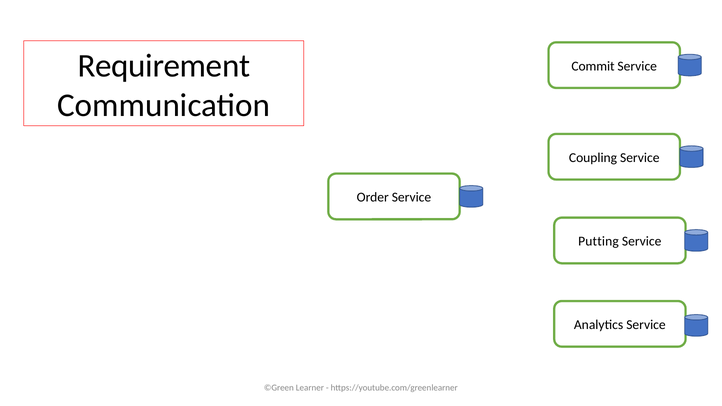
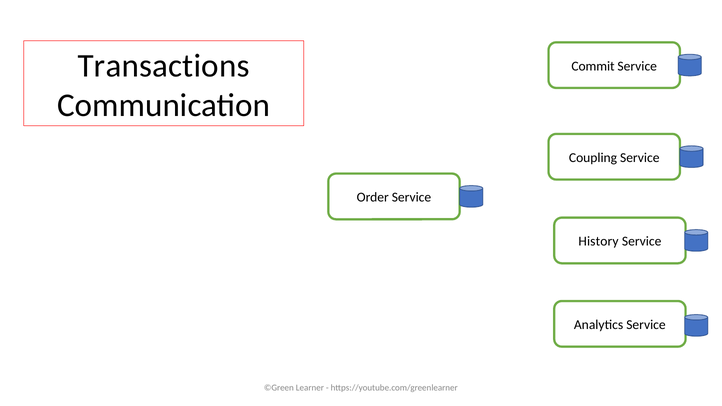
Requirement: Requirement -> Transactions
Putting: Putting -> History
